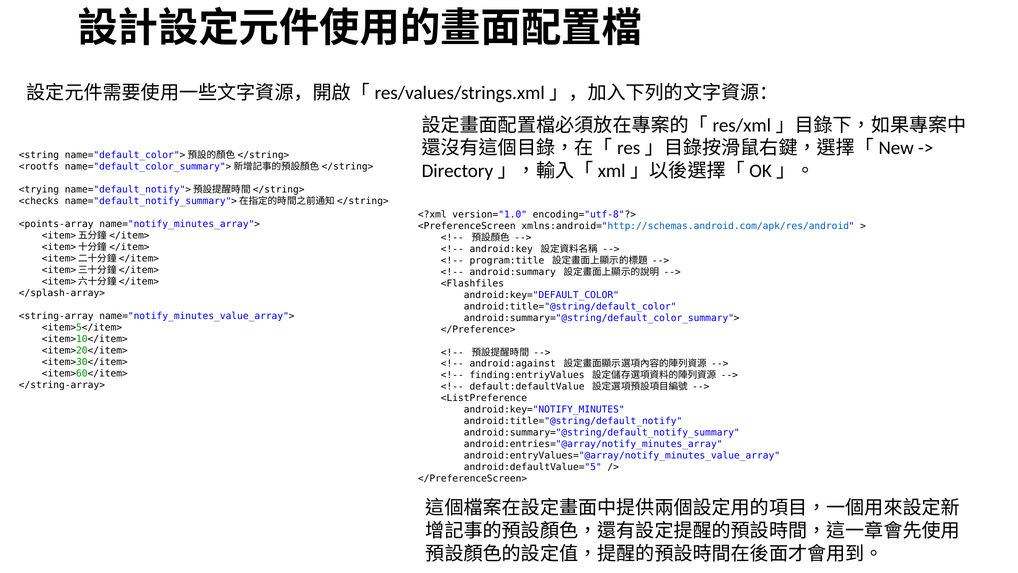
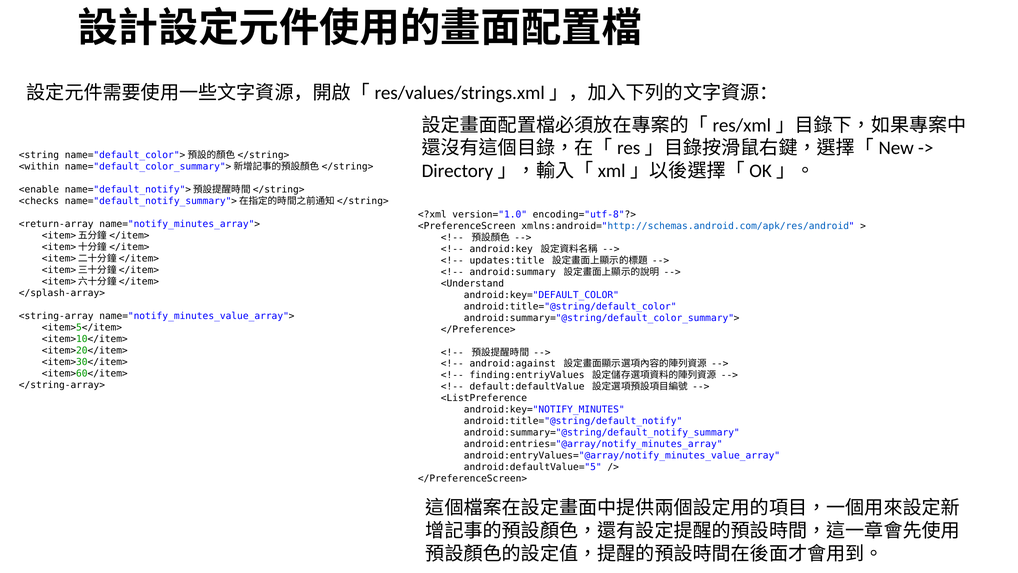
<rootfs: <rootfs -> <within
<trying: <trying -> <enable
<points-array: <points-array -> <return-array
program:title: program:title -> updates:title
<Flashfiles: <Flashfiles -> <Understand
